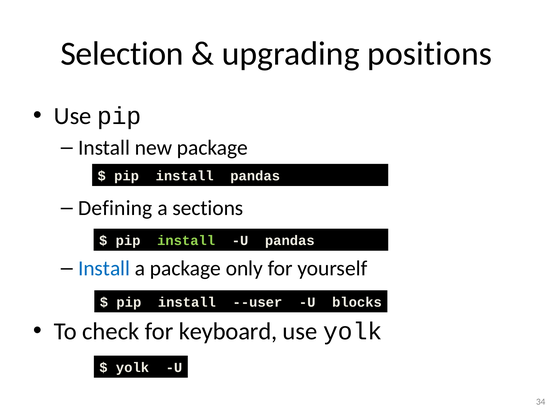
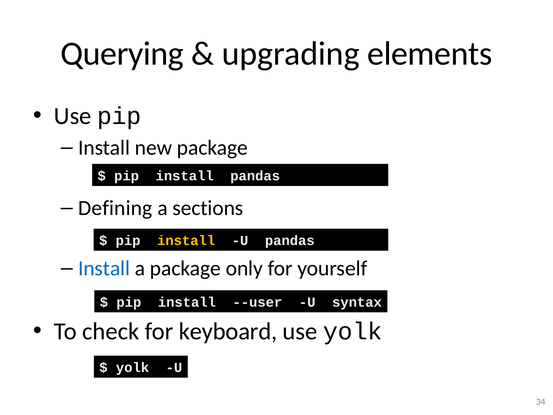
Selection: Selection -> Querying
positions: positions -> elements
install at (186, 241) colour: light green -> yellow
blocks: blocks -> syntax
